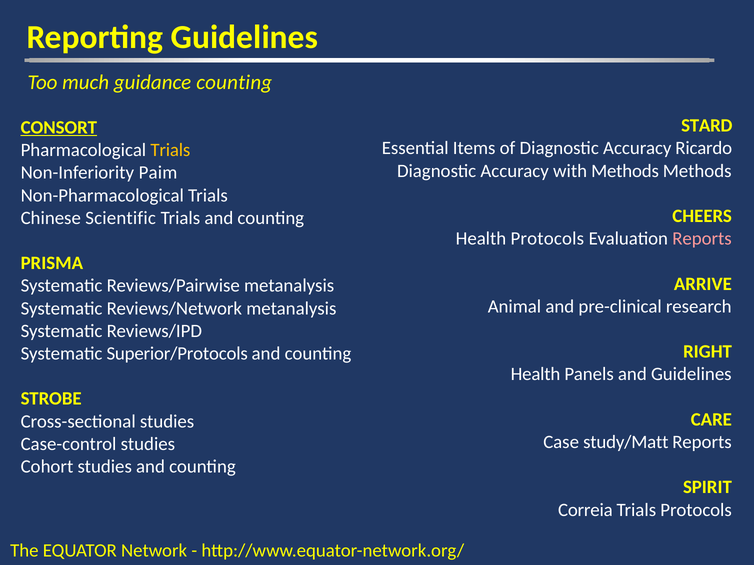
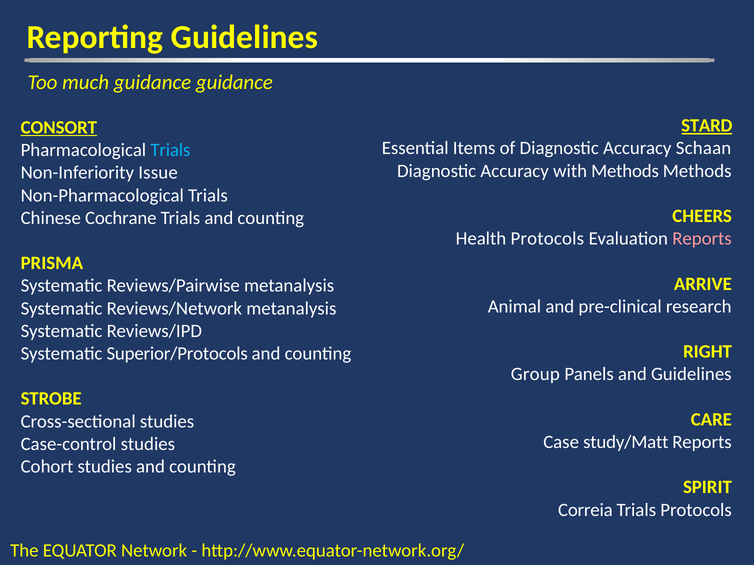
guidance counting: counting -> guidance
STARD underline: none -> present
Ricardo: Ricardo -> Schaan
Trials at (170, 150) colour: yellow -> light blue
Paim: Paim -> Issue
Scientific: Scientific -> Cochrane
Health at (536, 375): Health -> Group
